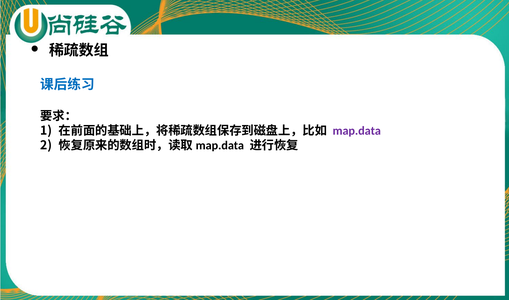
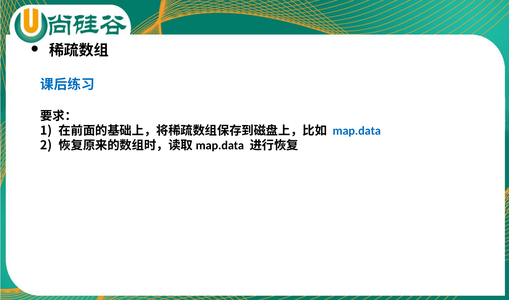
map.data colour: purple -> blue
